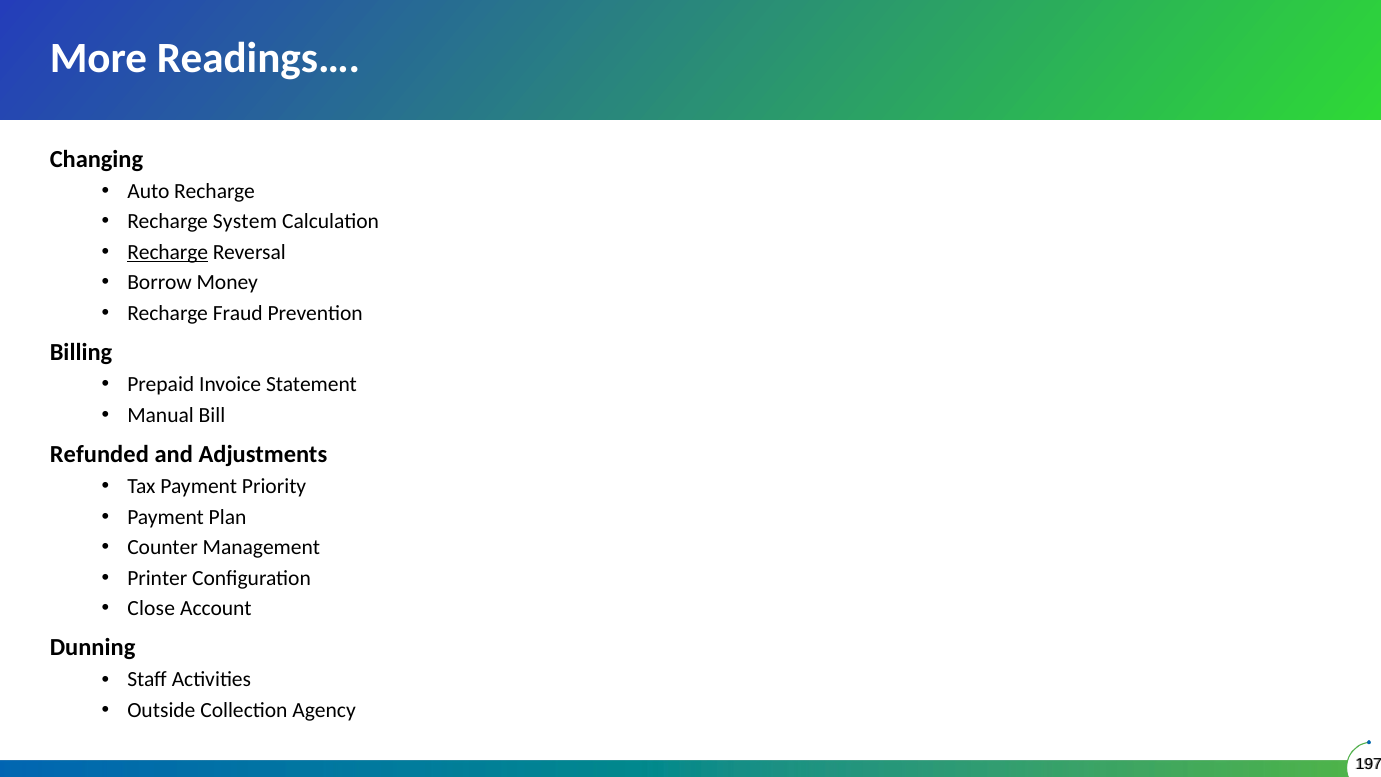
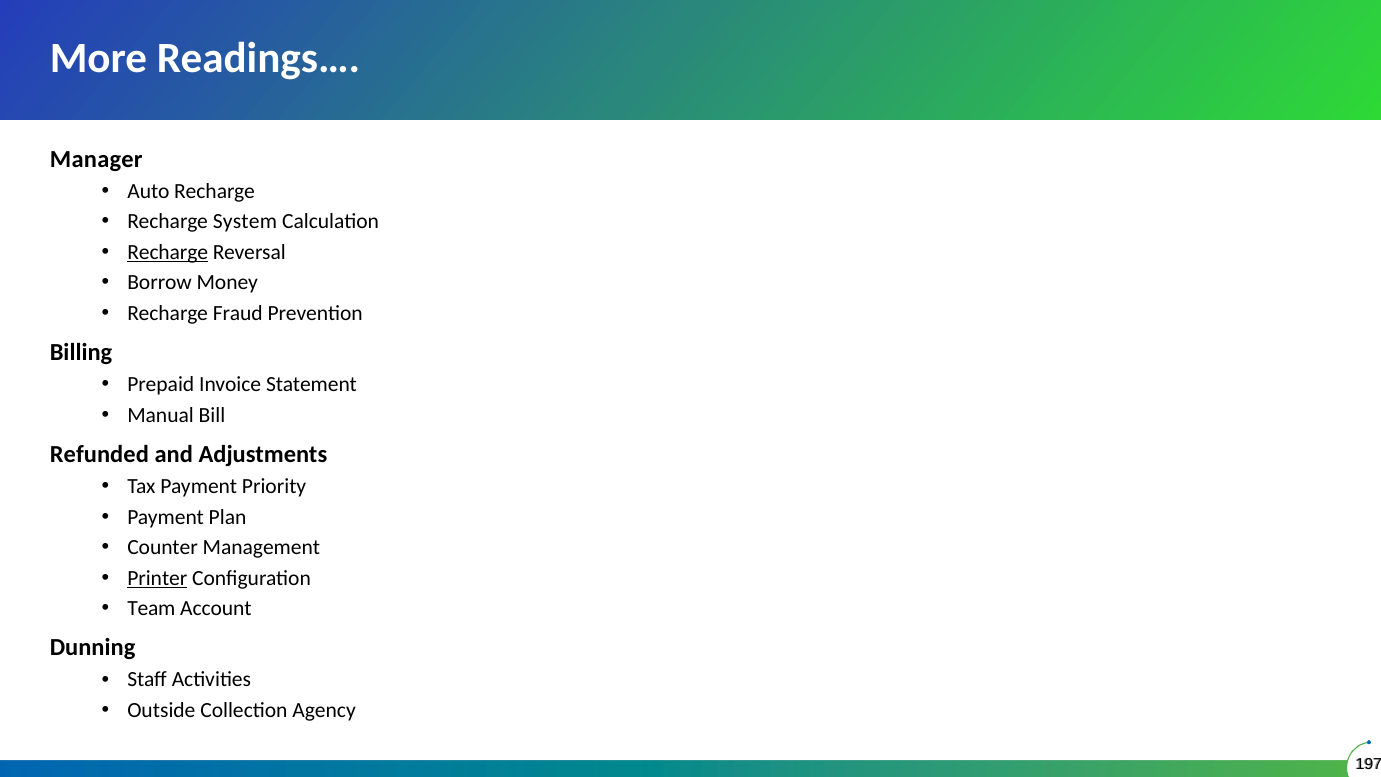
Changing: Changing -> Manager
Printer underline: none -> present
Close: Close -> Team
